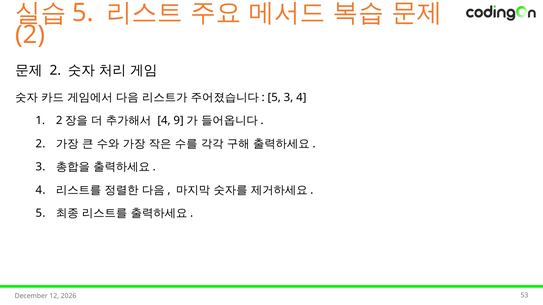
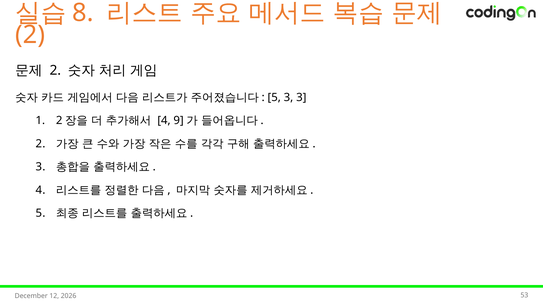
5 at (83, 13): 5 -> 8
3 4: 4 -> 3
